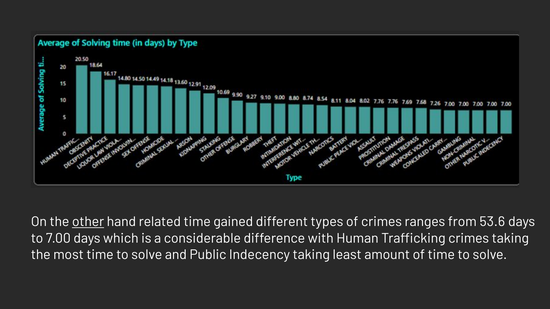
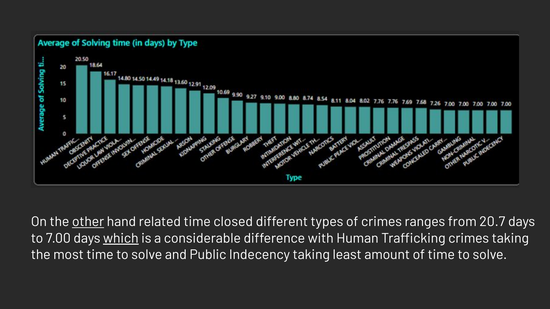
gained: gained -> closed
53.6: 53.6 -> 20.7
which underline: none -> present
